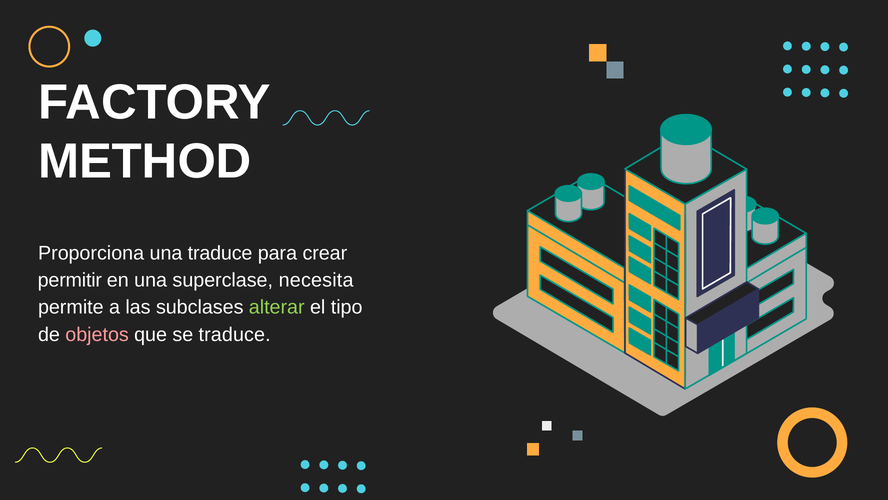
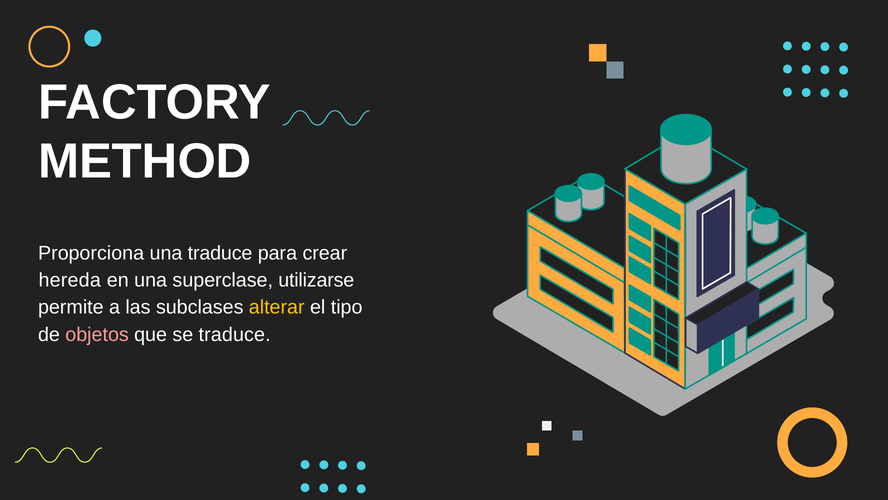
permitir: permitir -> hereda
necesita: necesita -> utilizarse
alterar colour: light green -> yellow
